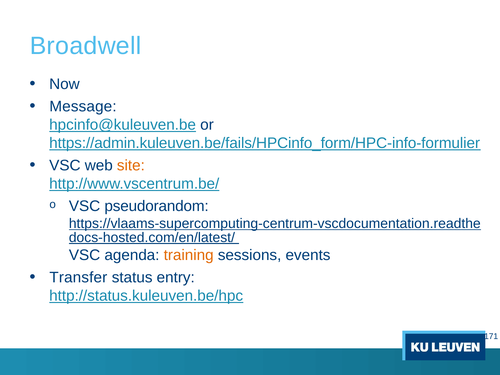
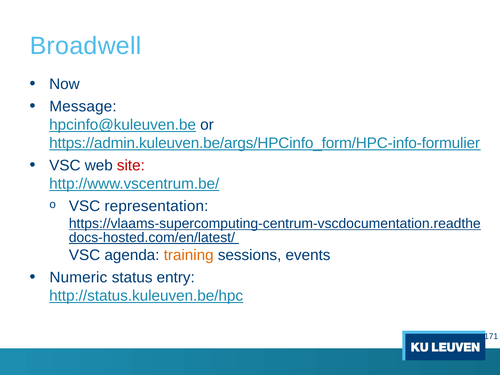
https://admin.kuleuven.be/fails/HPCinfo_form/HPC-info-formulier: https://admin.kuleuven.be/fails/HPCinfo_form/HPC-info-formulier -> https://admin.kuleuven.be/args/HPCinfo_form/HPC-info-formulier
site colour: orange -> red
pseudorandom: pseudorandom -> representation
Transfer: Transfer -> Numeric
